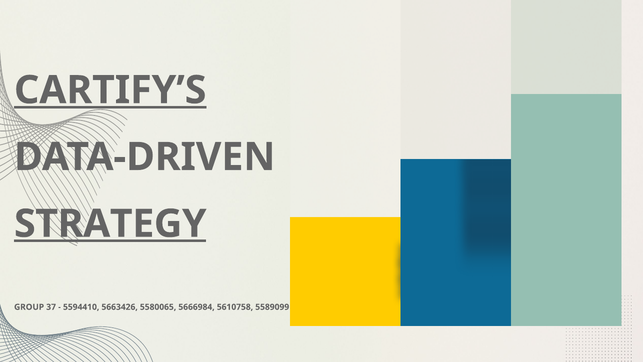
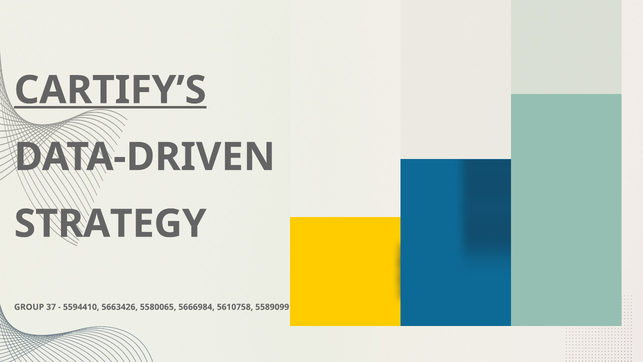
STRATEGY underline: present -> none
